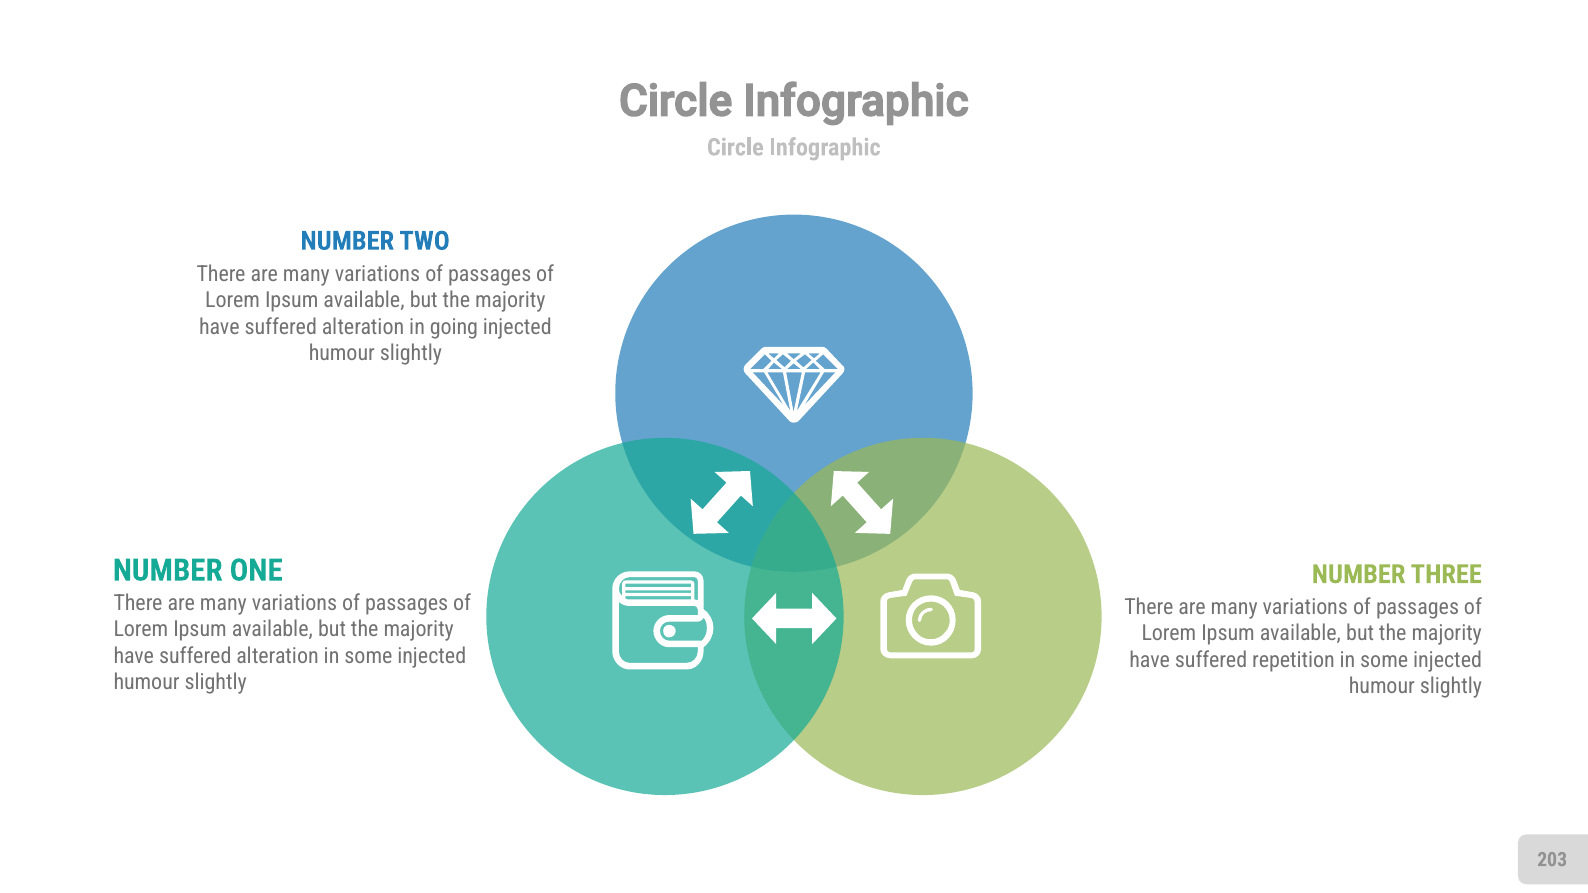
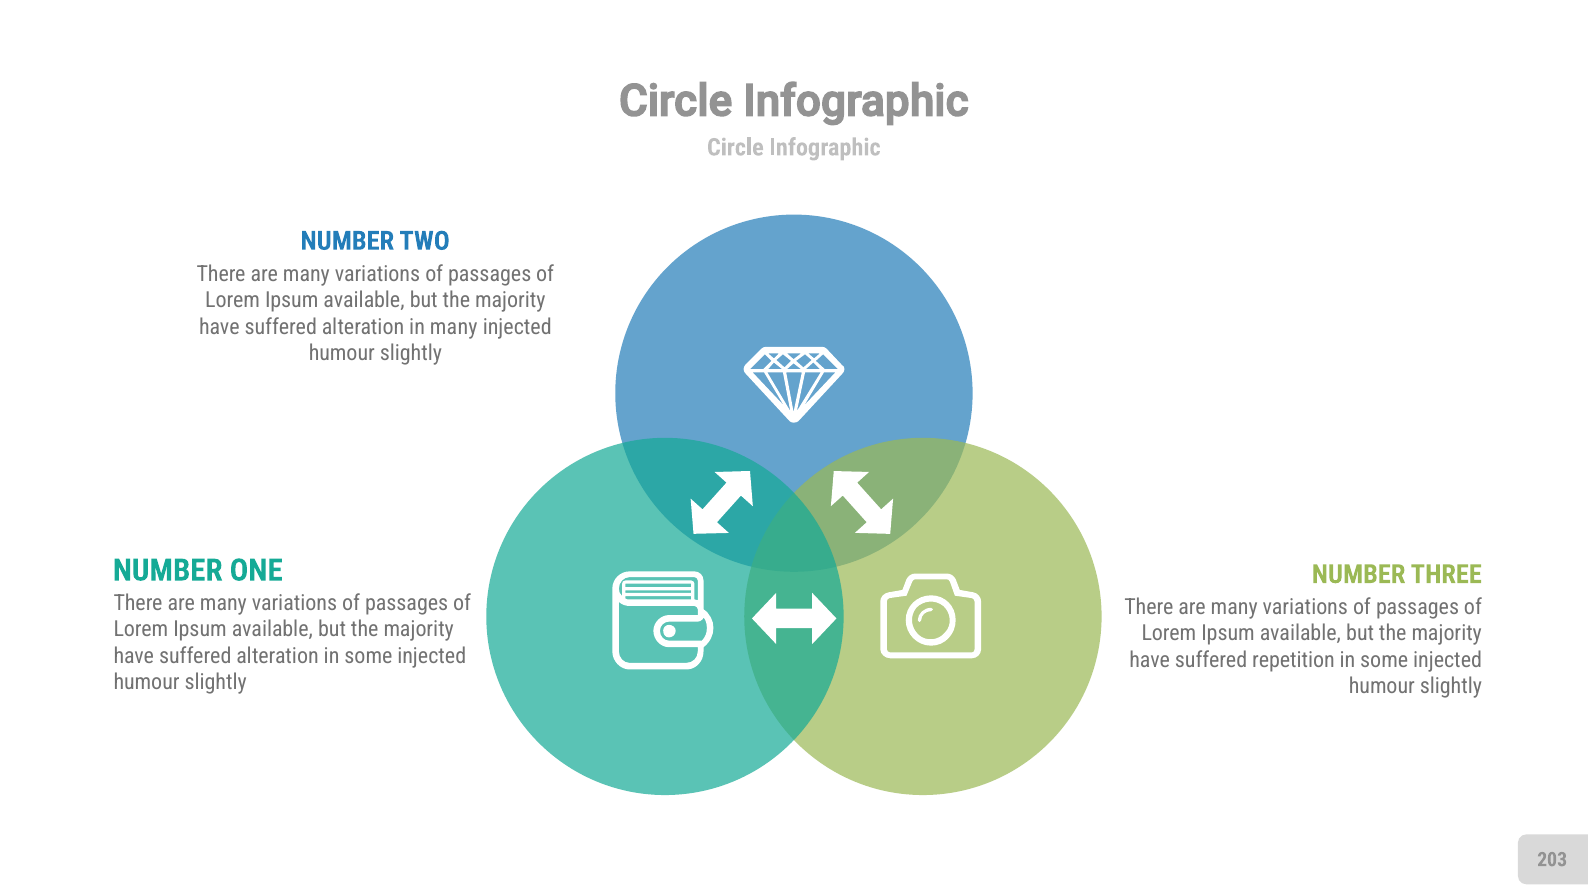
in going: going -> many
